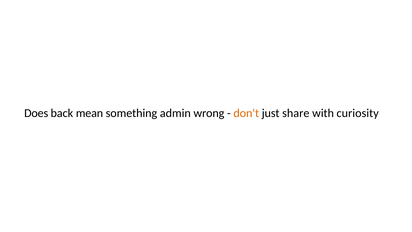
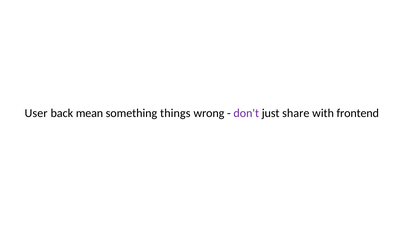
Does: Does -> User
admin: admin -> things
don't colour: orange -> purple
curiosity: curiosity -> frontend
